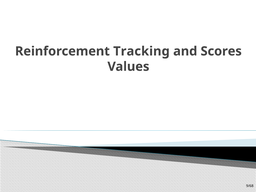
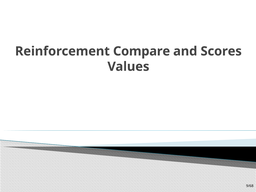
Tracking: Tracking -> Compare
